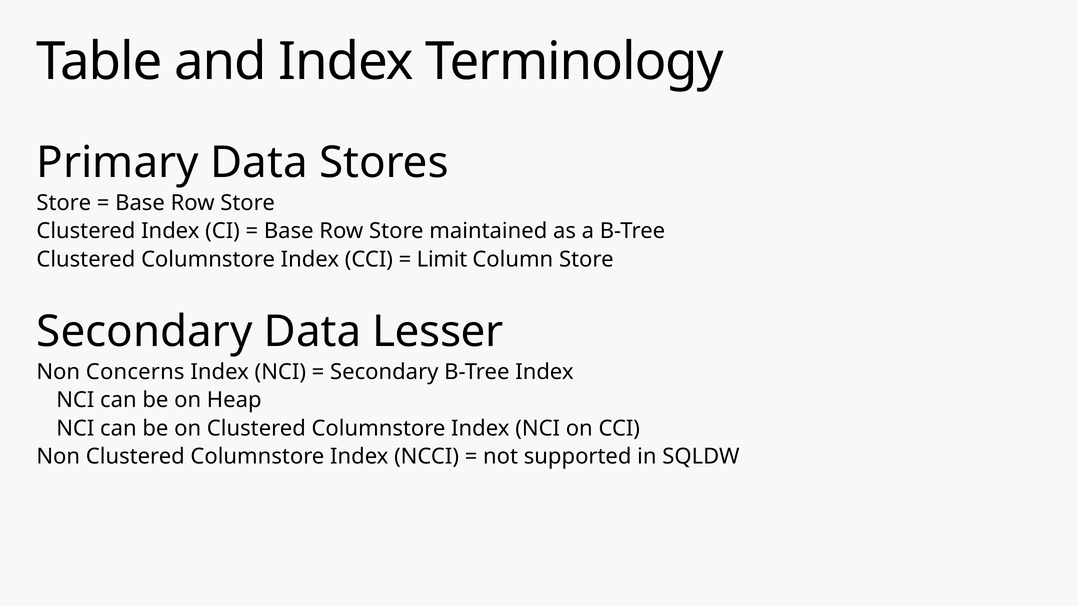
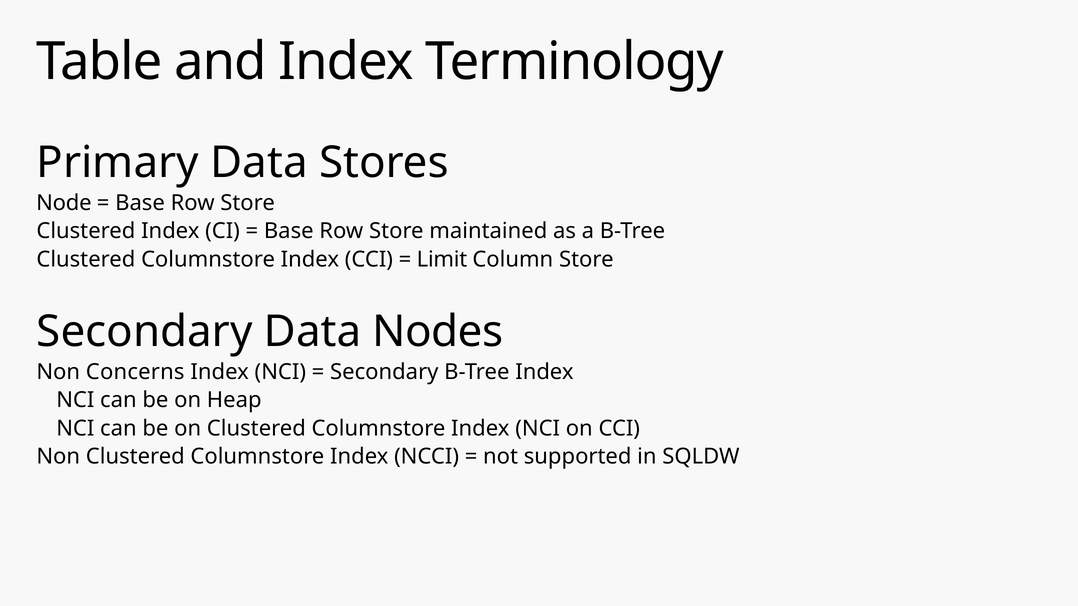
Store at (64, 203): Store -> Node
Lesser: Lesser -> Nodes
